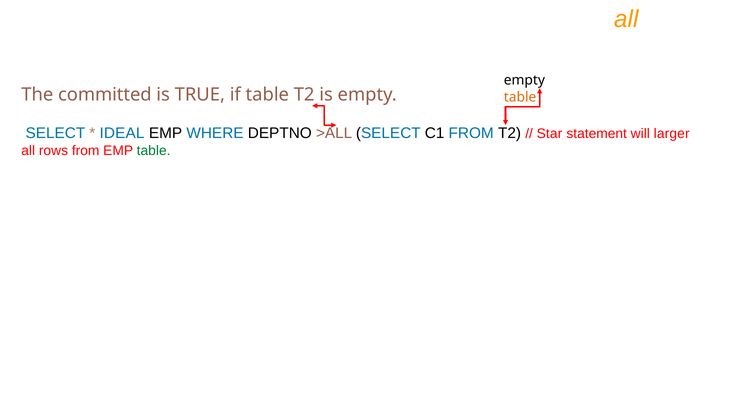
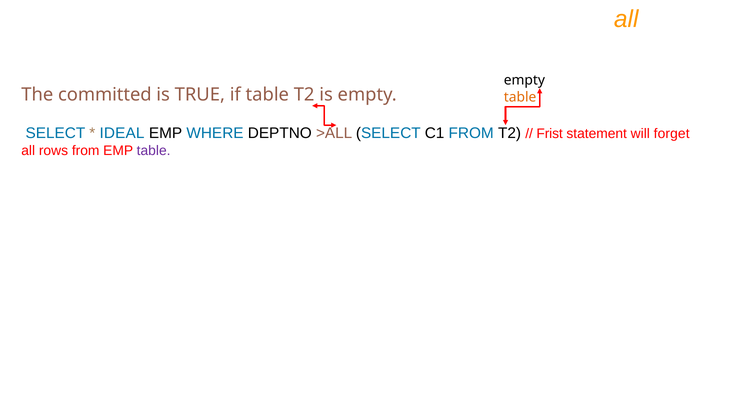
Star: Star -> Frist
larger: larger -> forget
table at (154, 151) colour: green -> purple
